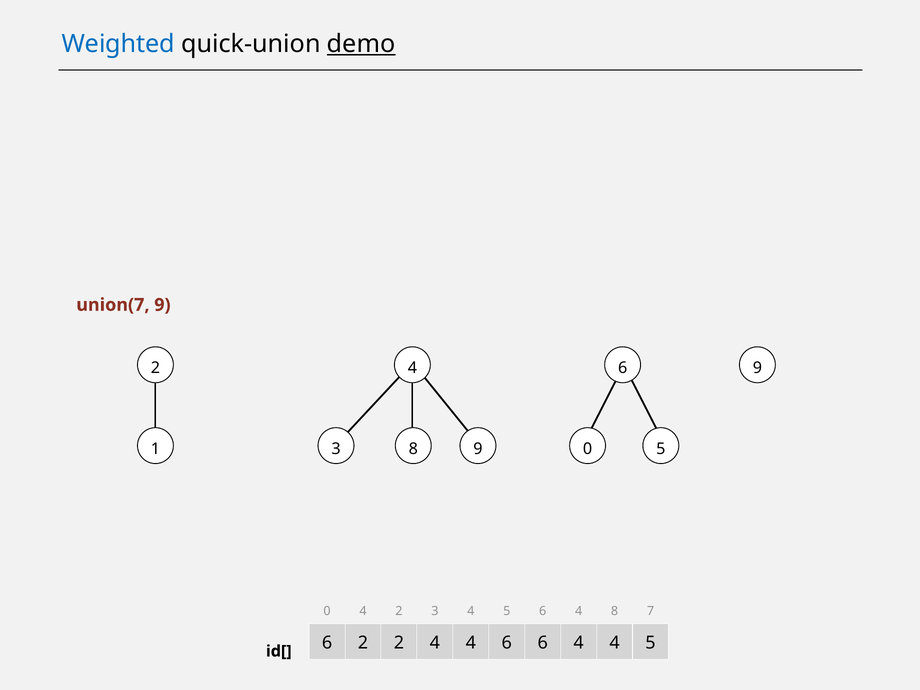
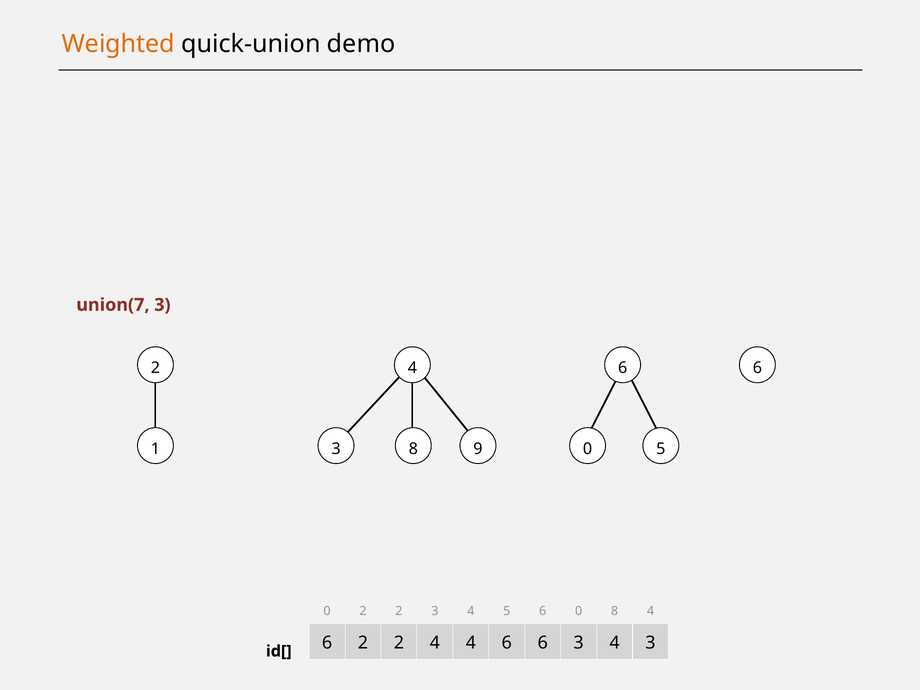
Weighted colour: blue -> orange
demo underline: present -> none
union(7 9: 9 -> 3
6 9: 9 -> 6
0 4: 4 -> 2
4 at (579, 611): 4 -> 0
7 at (651, 611): 7 -> 4
4 at (579, 643): 4 -> 3
5 at (650, 643): 5 -> 3
